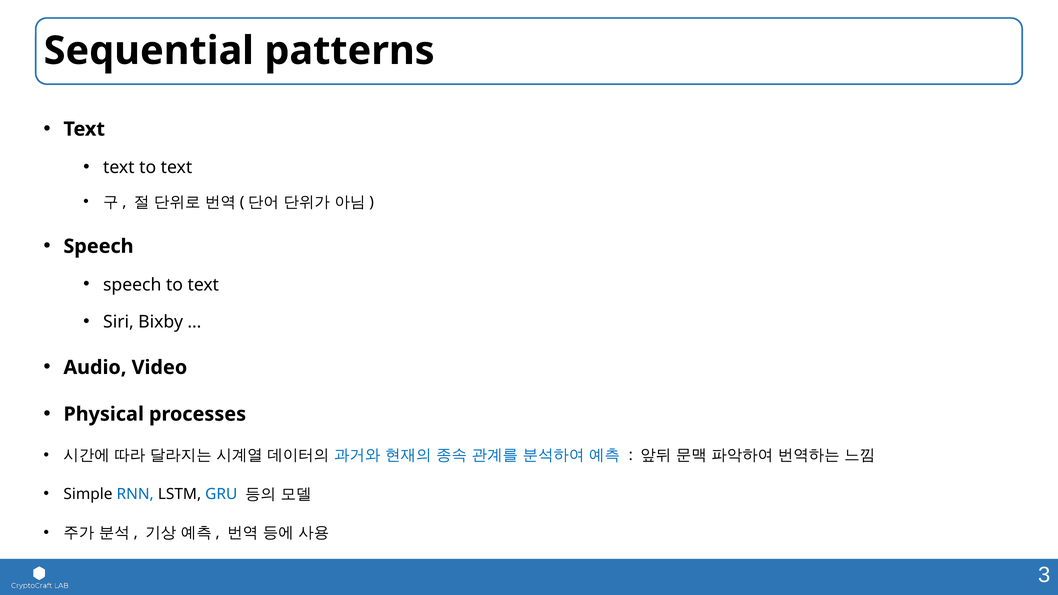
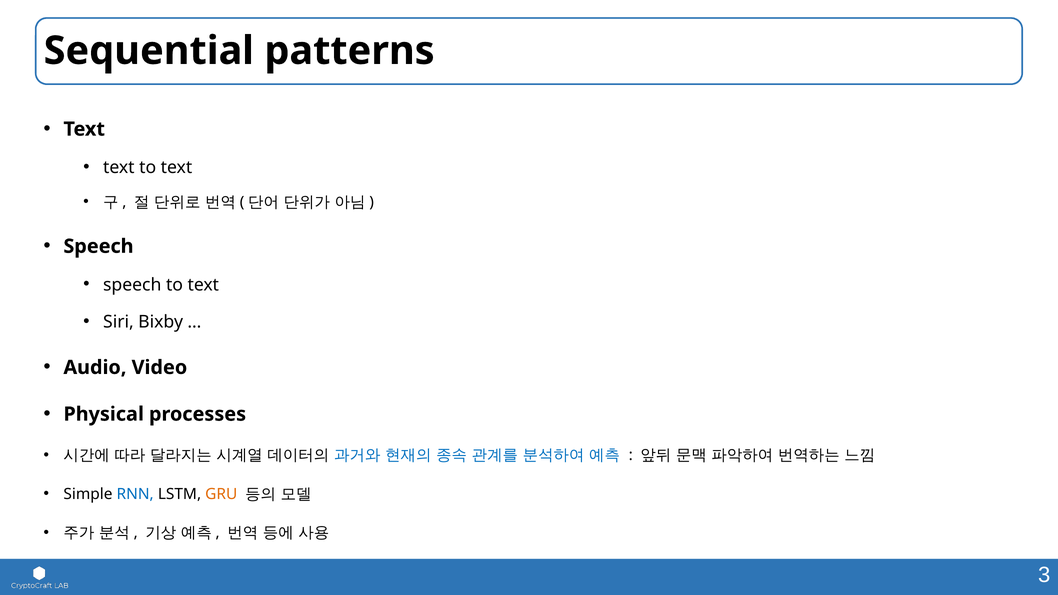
GRU colour: blue -> orange
